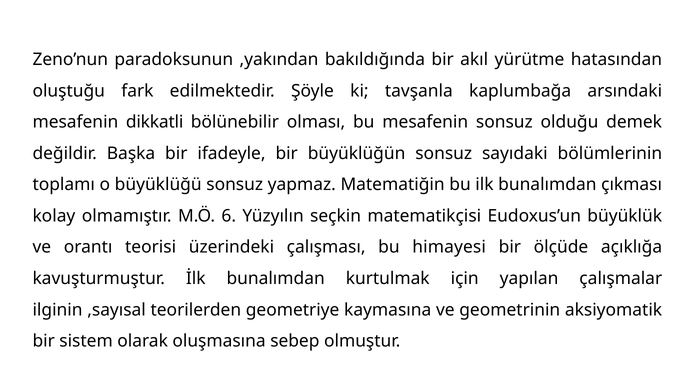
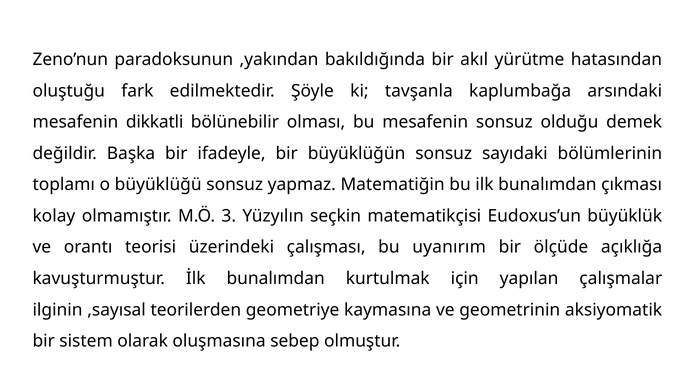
6: 6 -> 3
himayesi: himayesi -> uyanırım
